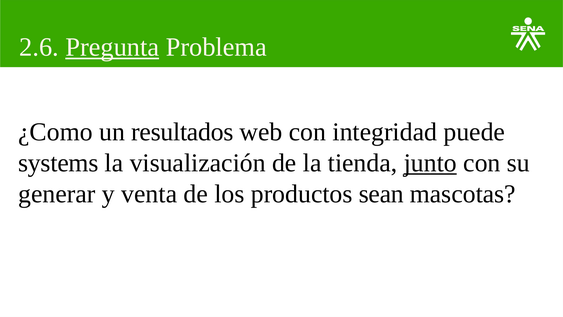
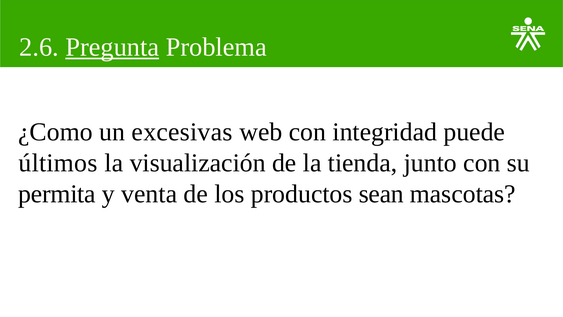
resultados: resultados -> excesivas
systems: systems -> últimos
junto underline: present -> none
generar: generar -> permita
